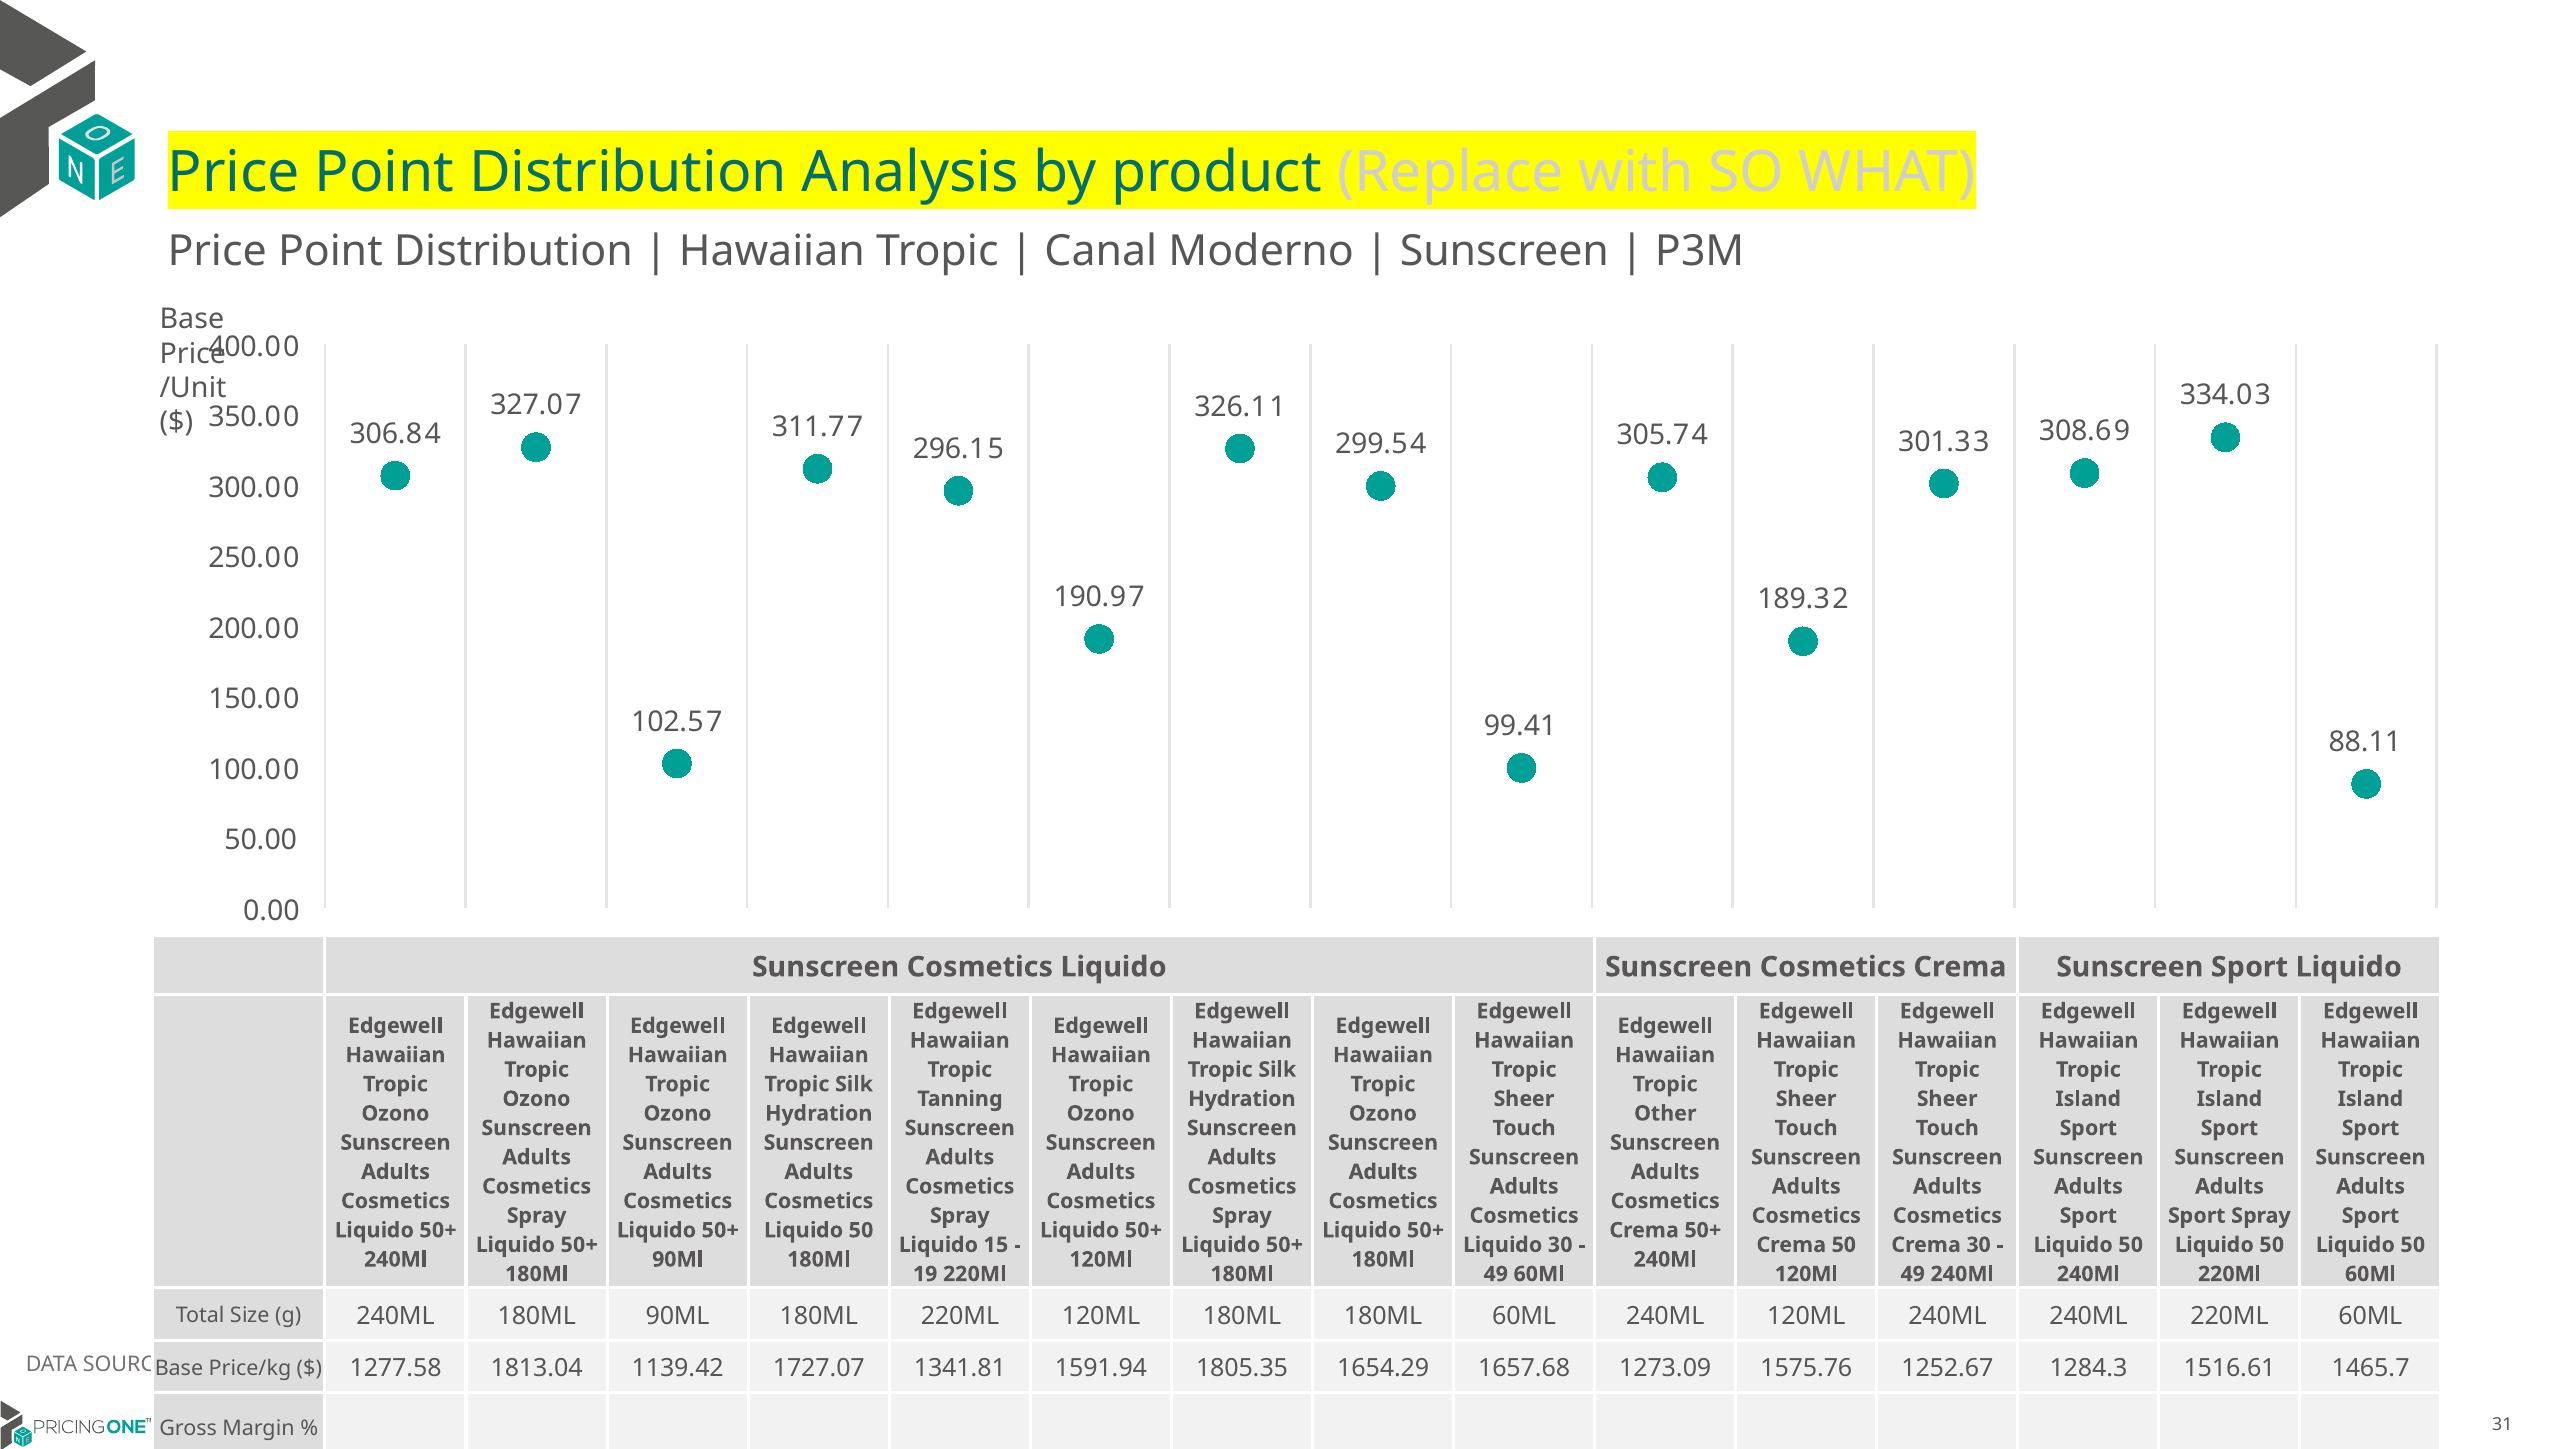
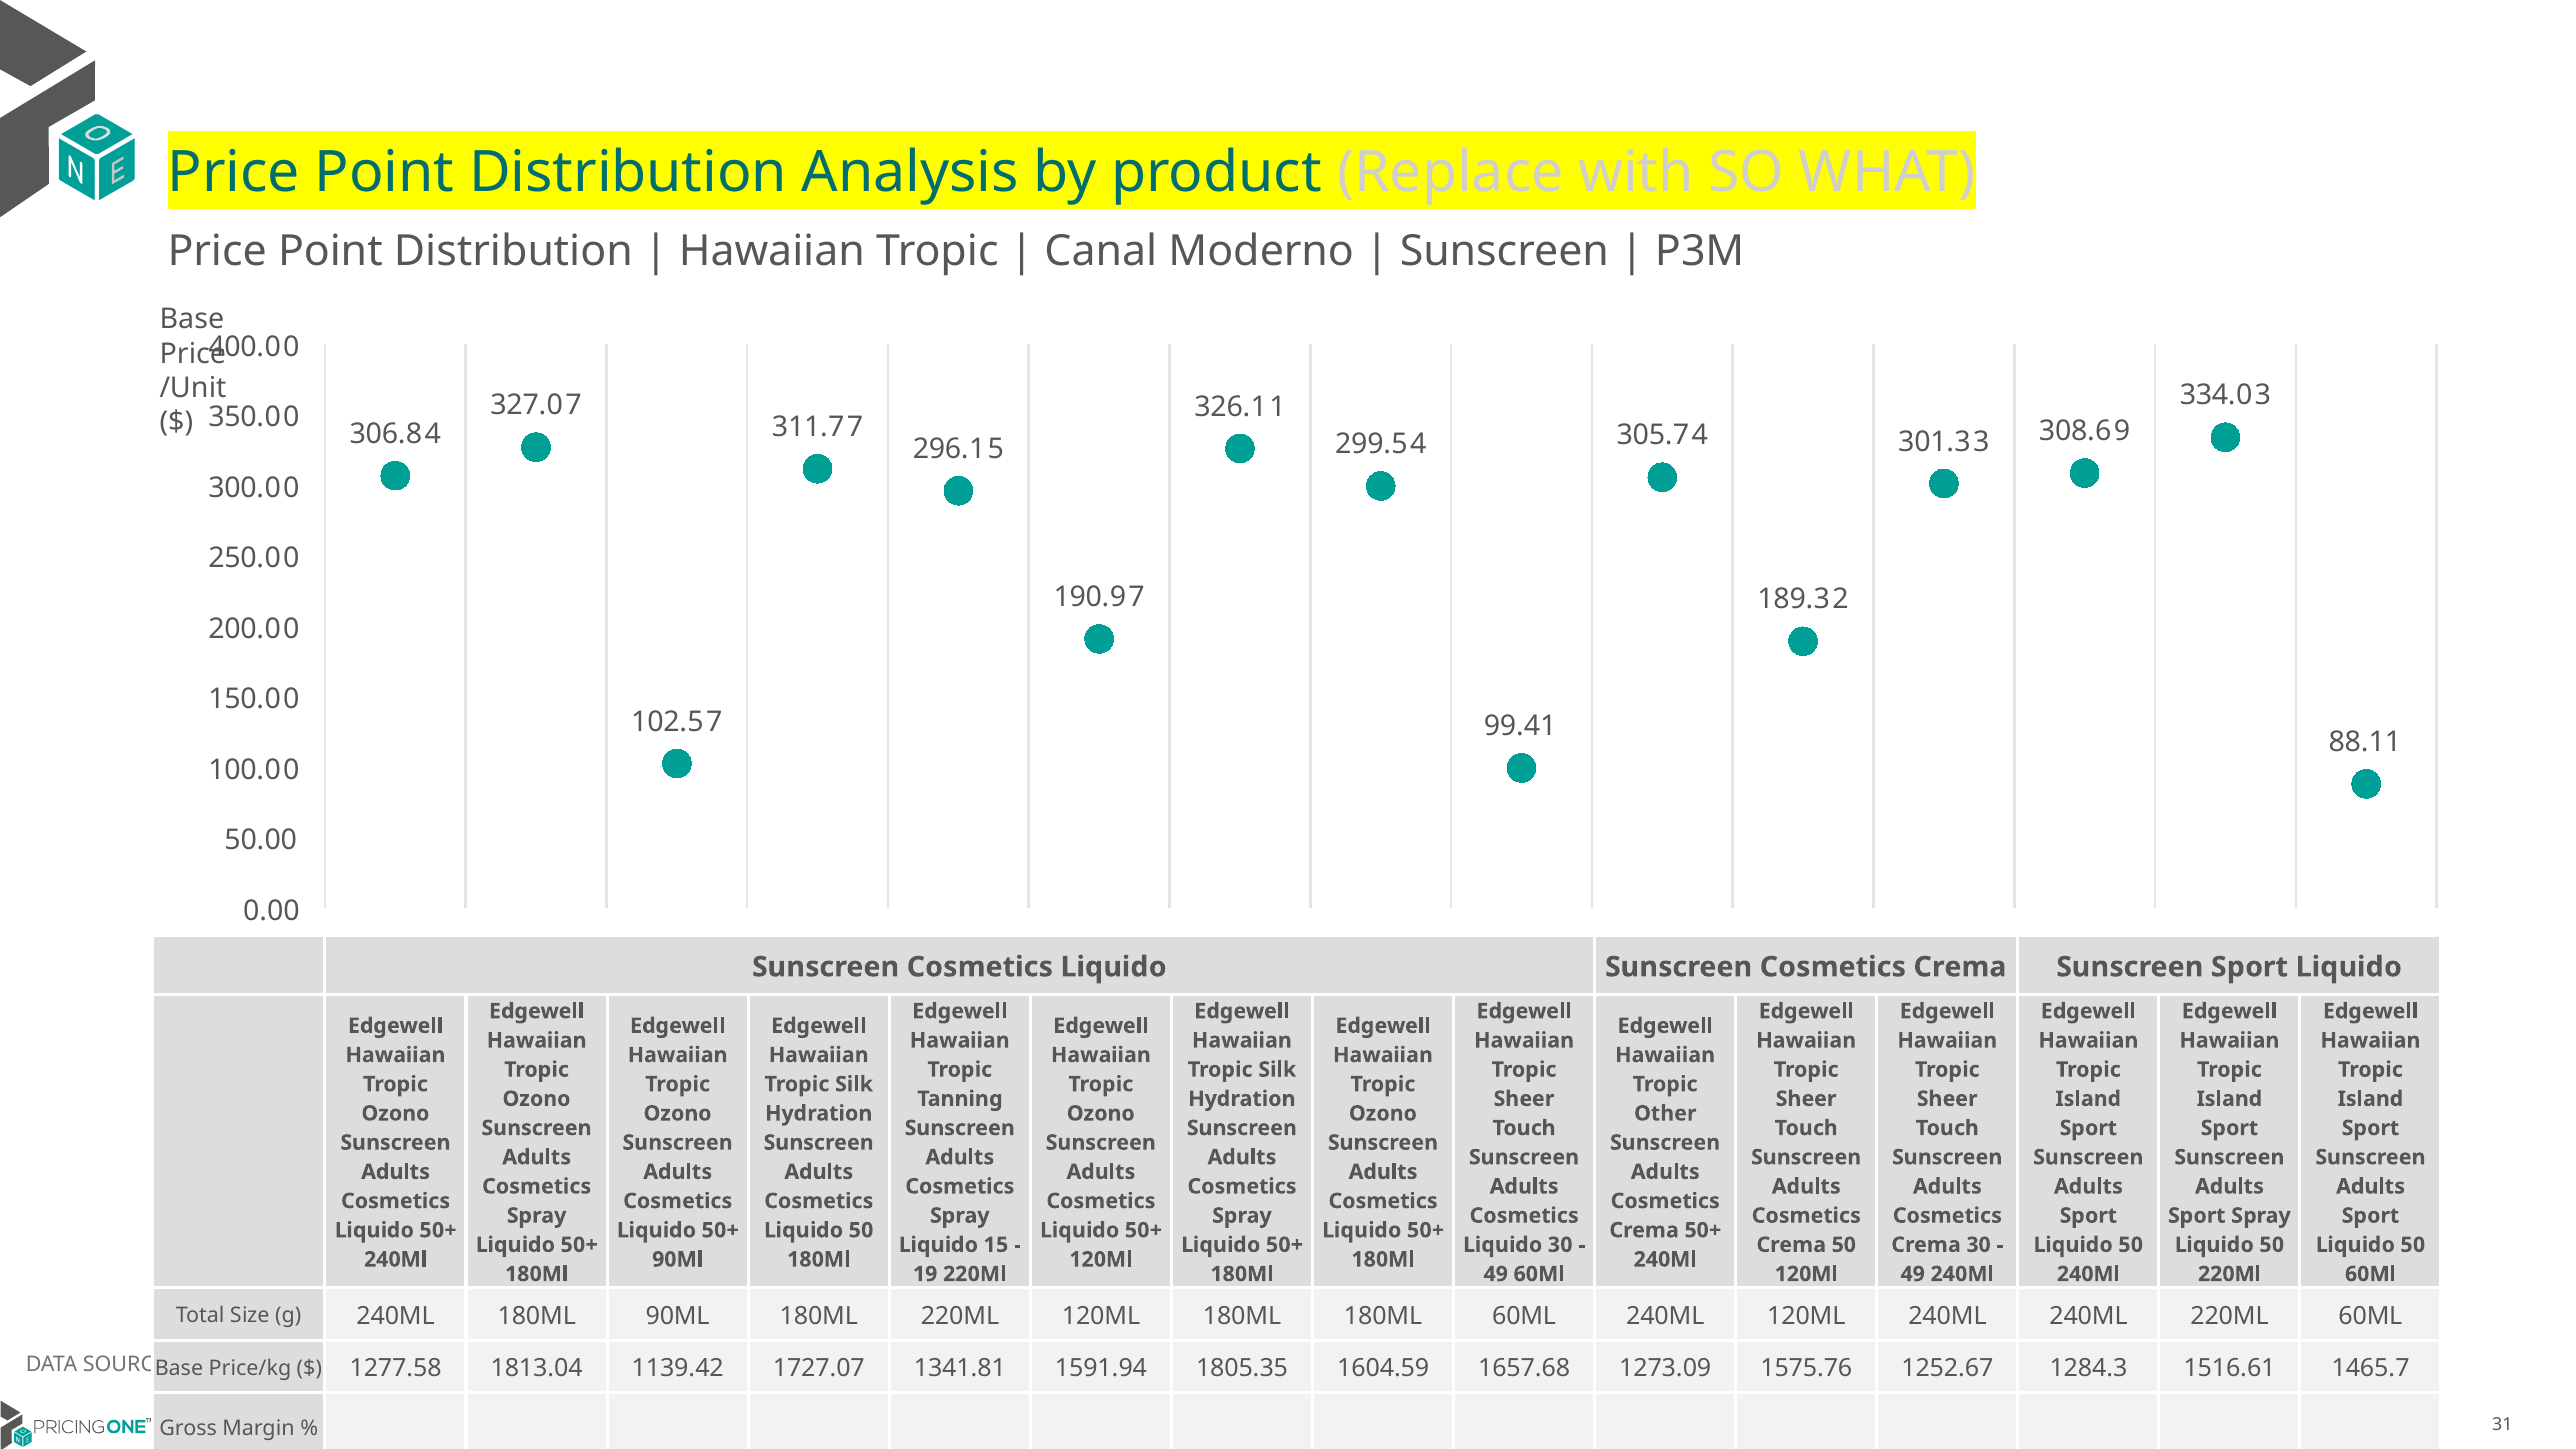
1654.29: 1654.29 -> 1604.59
